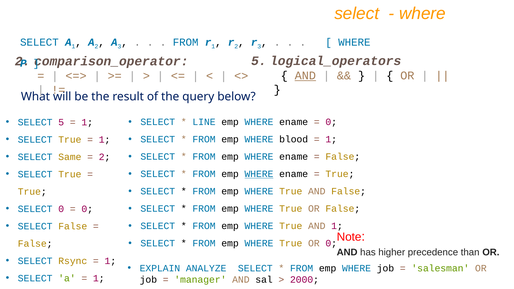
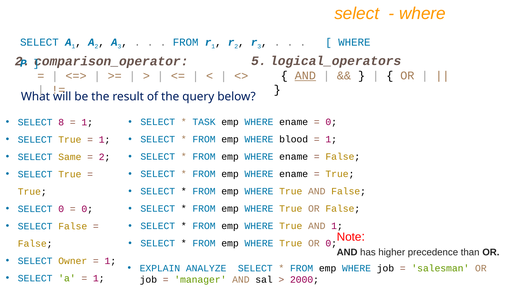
LINE: LINE -> TASK
SELECT 5: 5 -> 8
WHERE at (259, 174) underline: present -> none
Rsync: Rsync -> Owner
